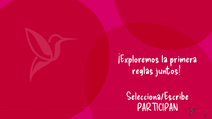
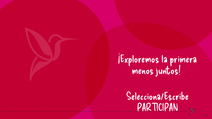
reglas: reglas -> menos
